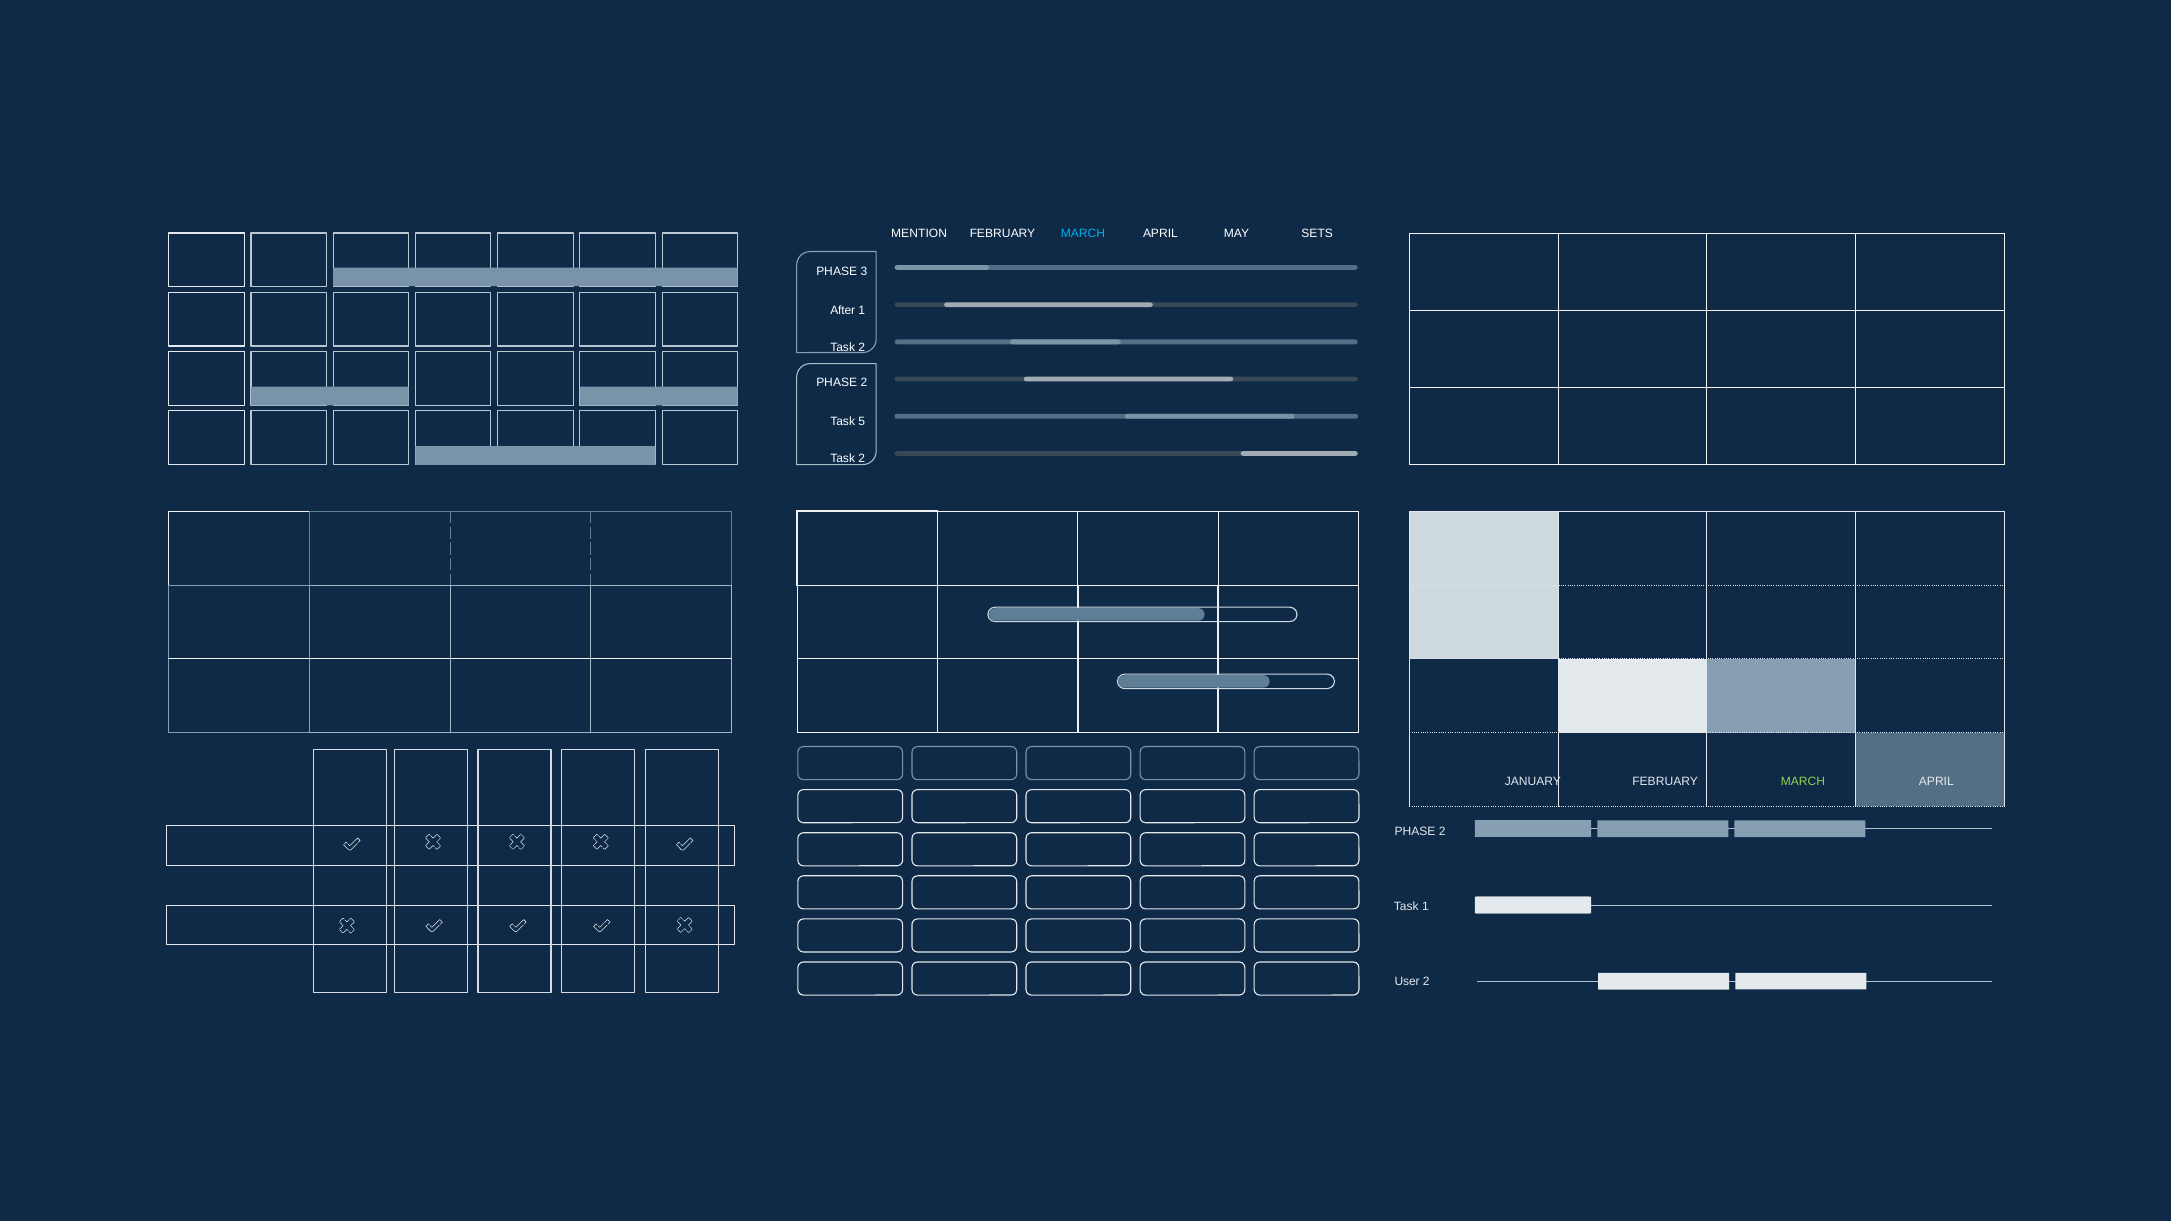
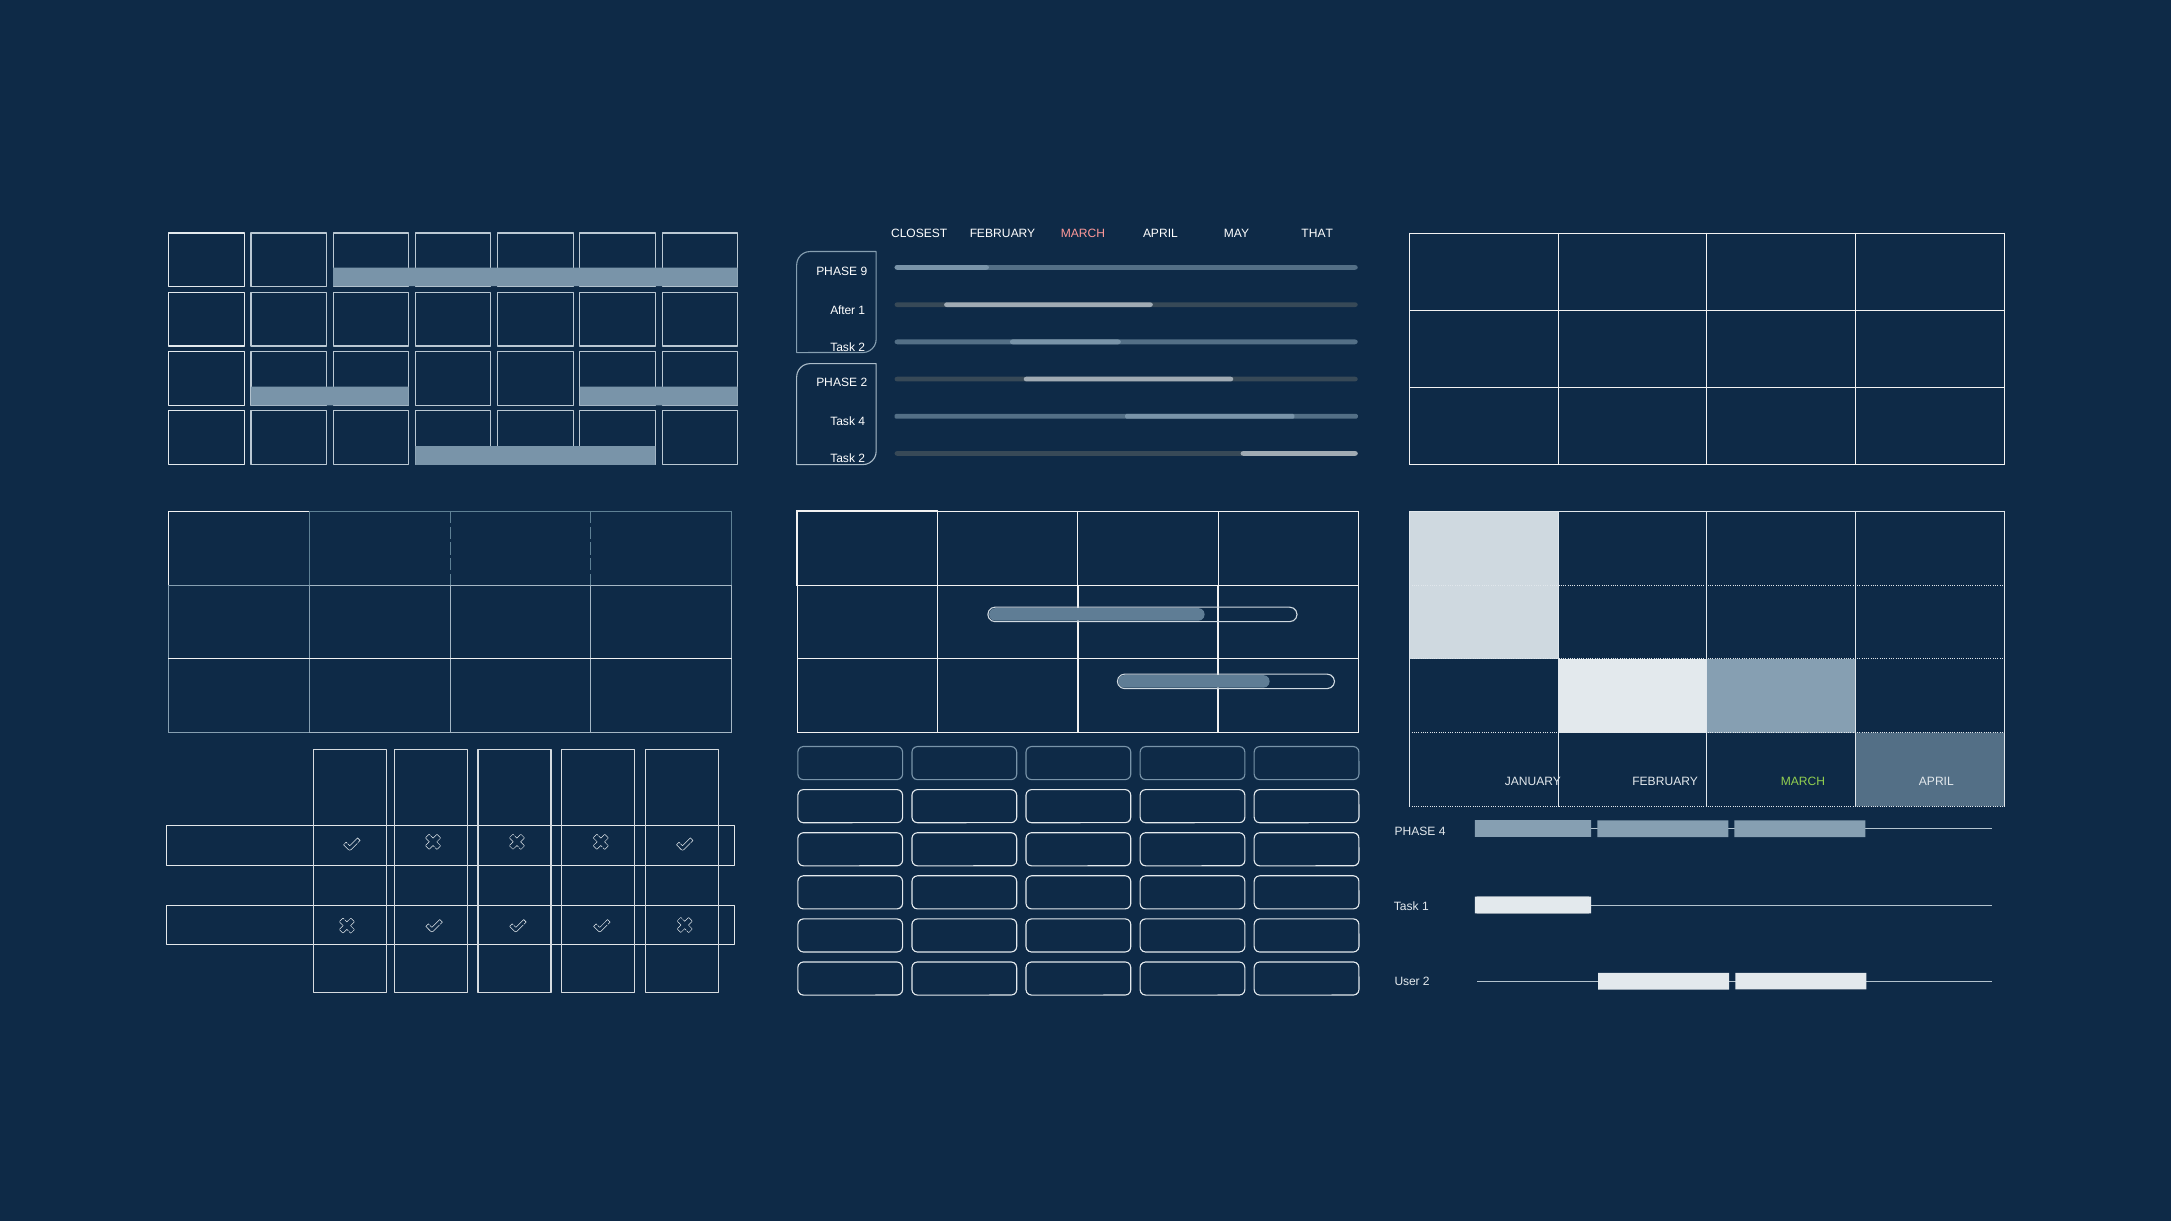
MENTION: MENTION -> CLOSEST
MARCH at (1083, 234) colour: light blue -> pink
SETS: SETS -> THAT
3: 3 -> 9
Task 5: 5 -> 4
2 at (1442, 831): 2 -> 4
